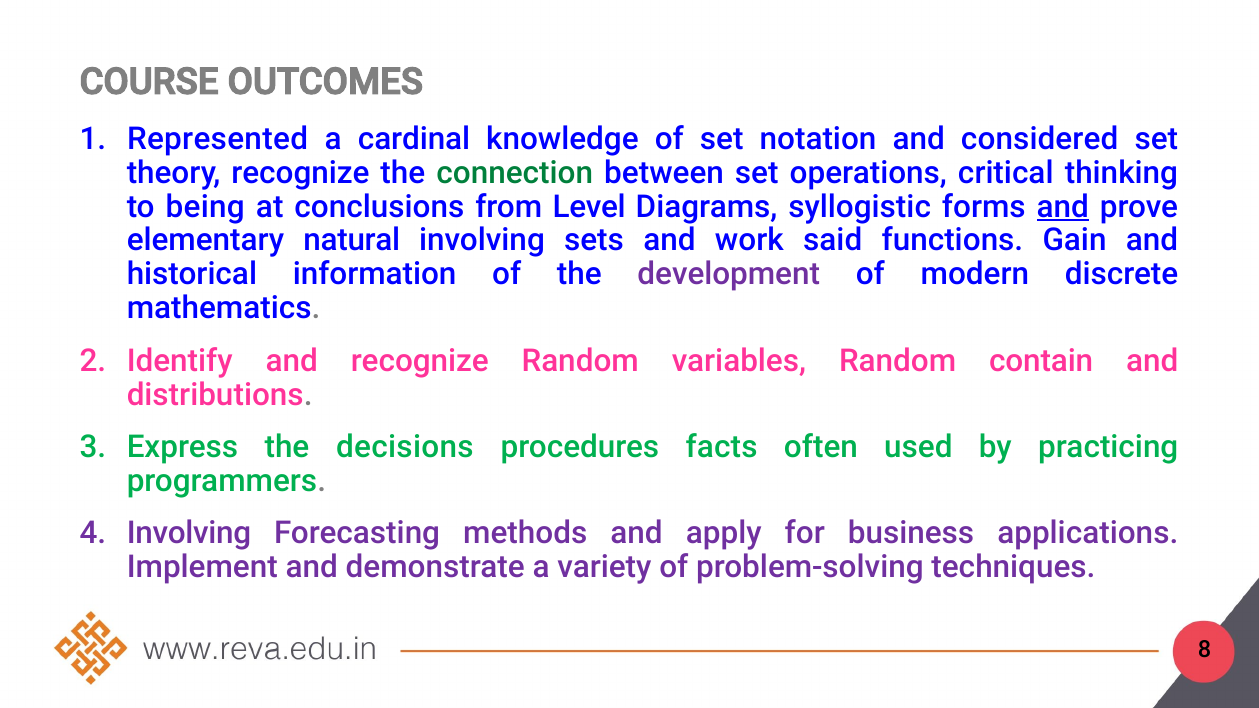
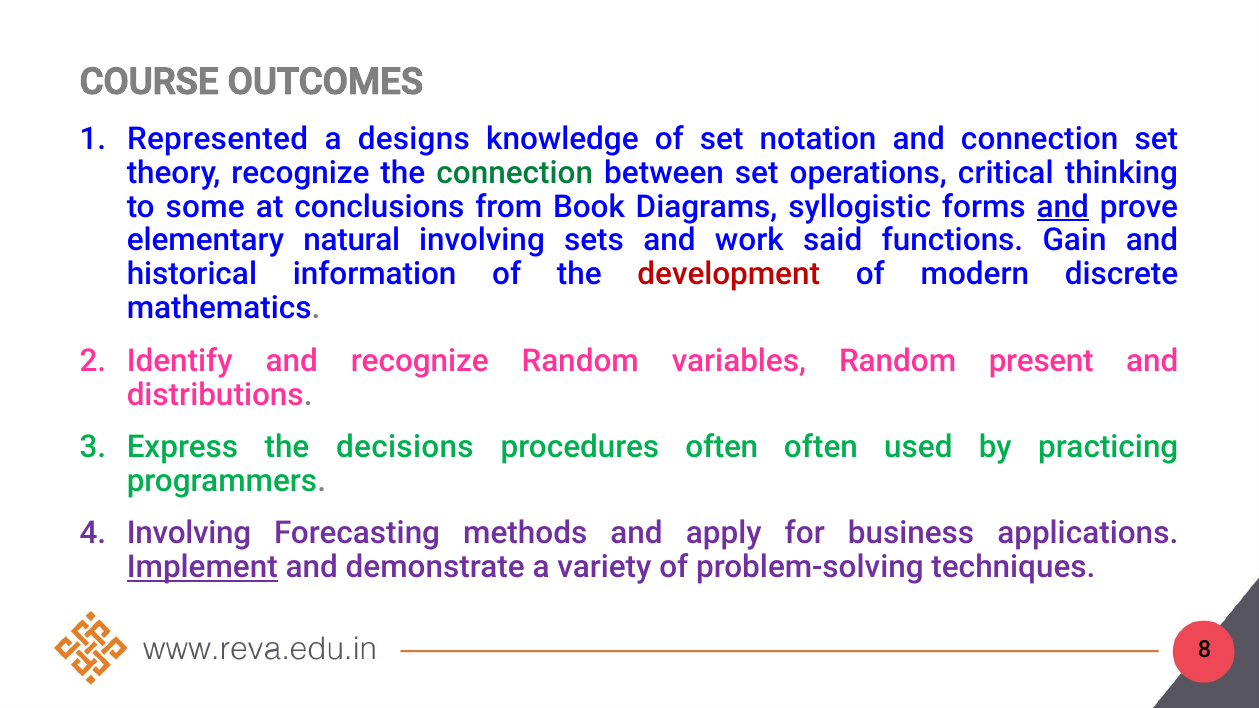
cardinal: cardinal -> designs
and considered: considered -> connection
being: being -> some
Level: Level -> Book
development colour: purple -> red
contain: contain -> present
procedures facts: facts -> often
Implement underline: none -> present
